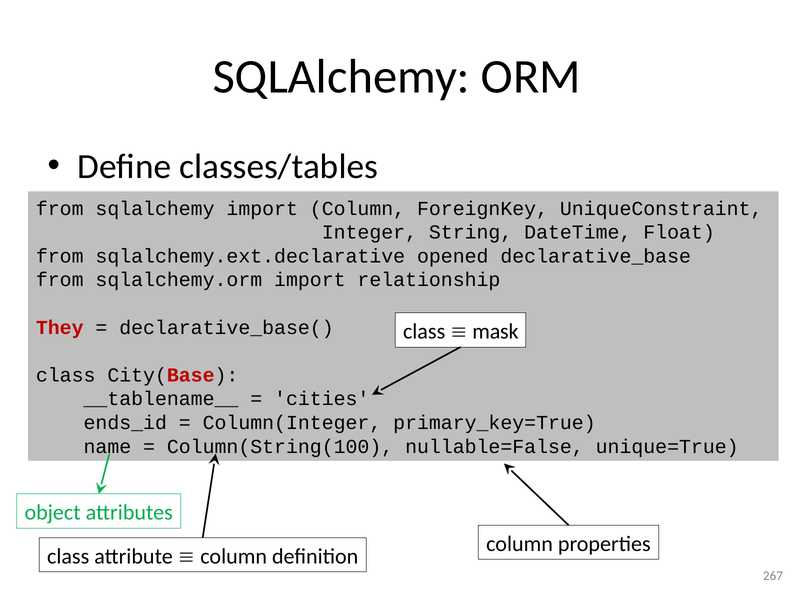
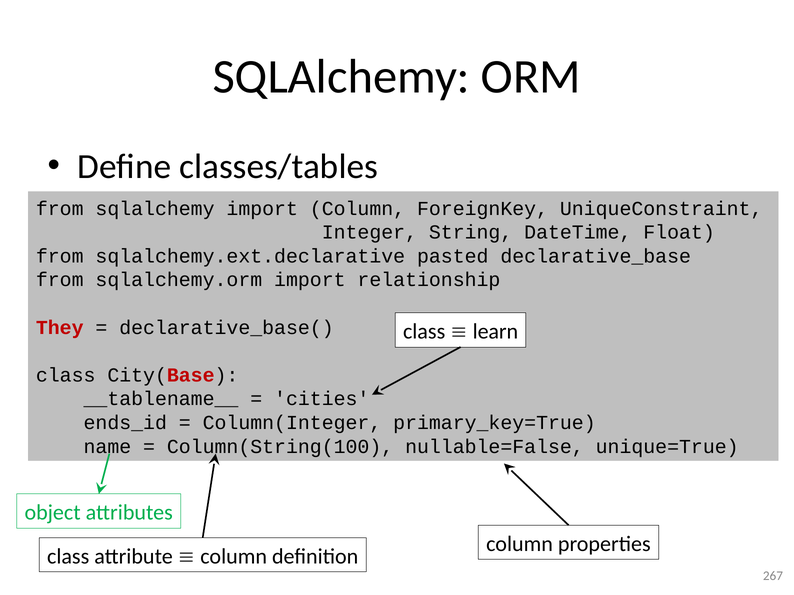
opened: opened -> pasted
mask: mask -> learn
